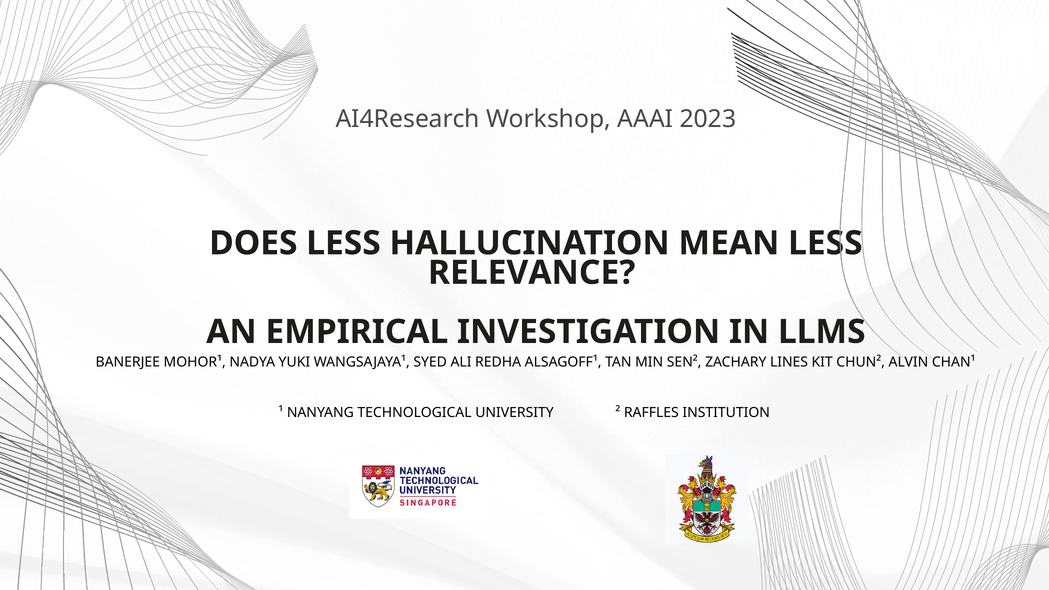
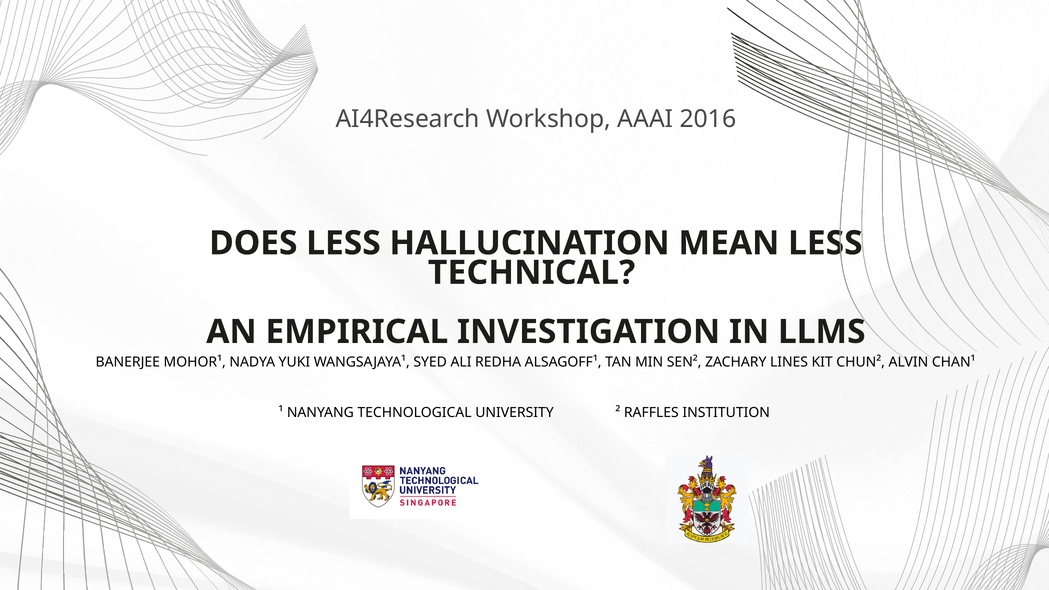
2023: 2023 -> 2016
RELEVANCE: RELEVANCE -> TECHNICAL
